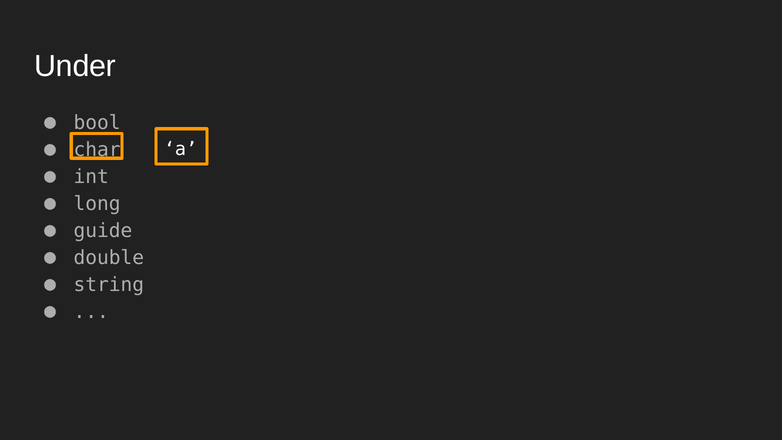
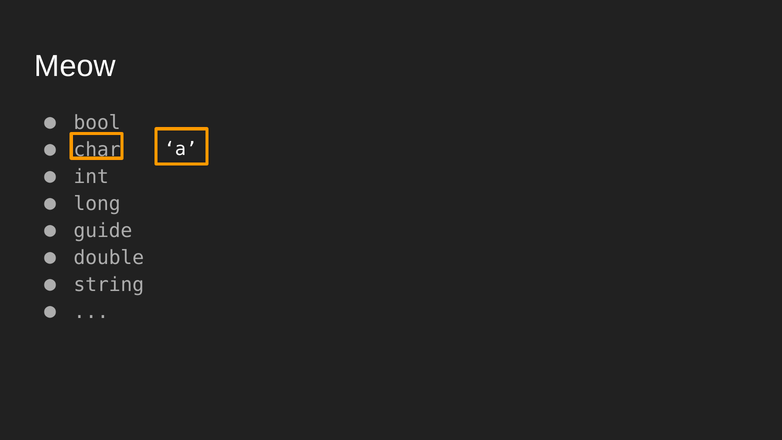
Under: Under -> Meow
